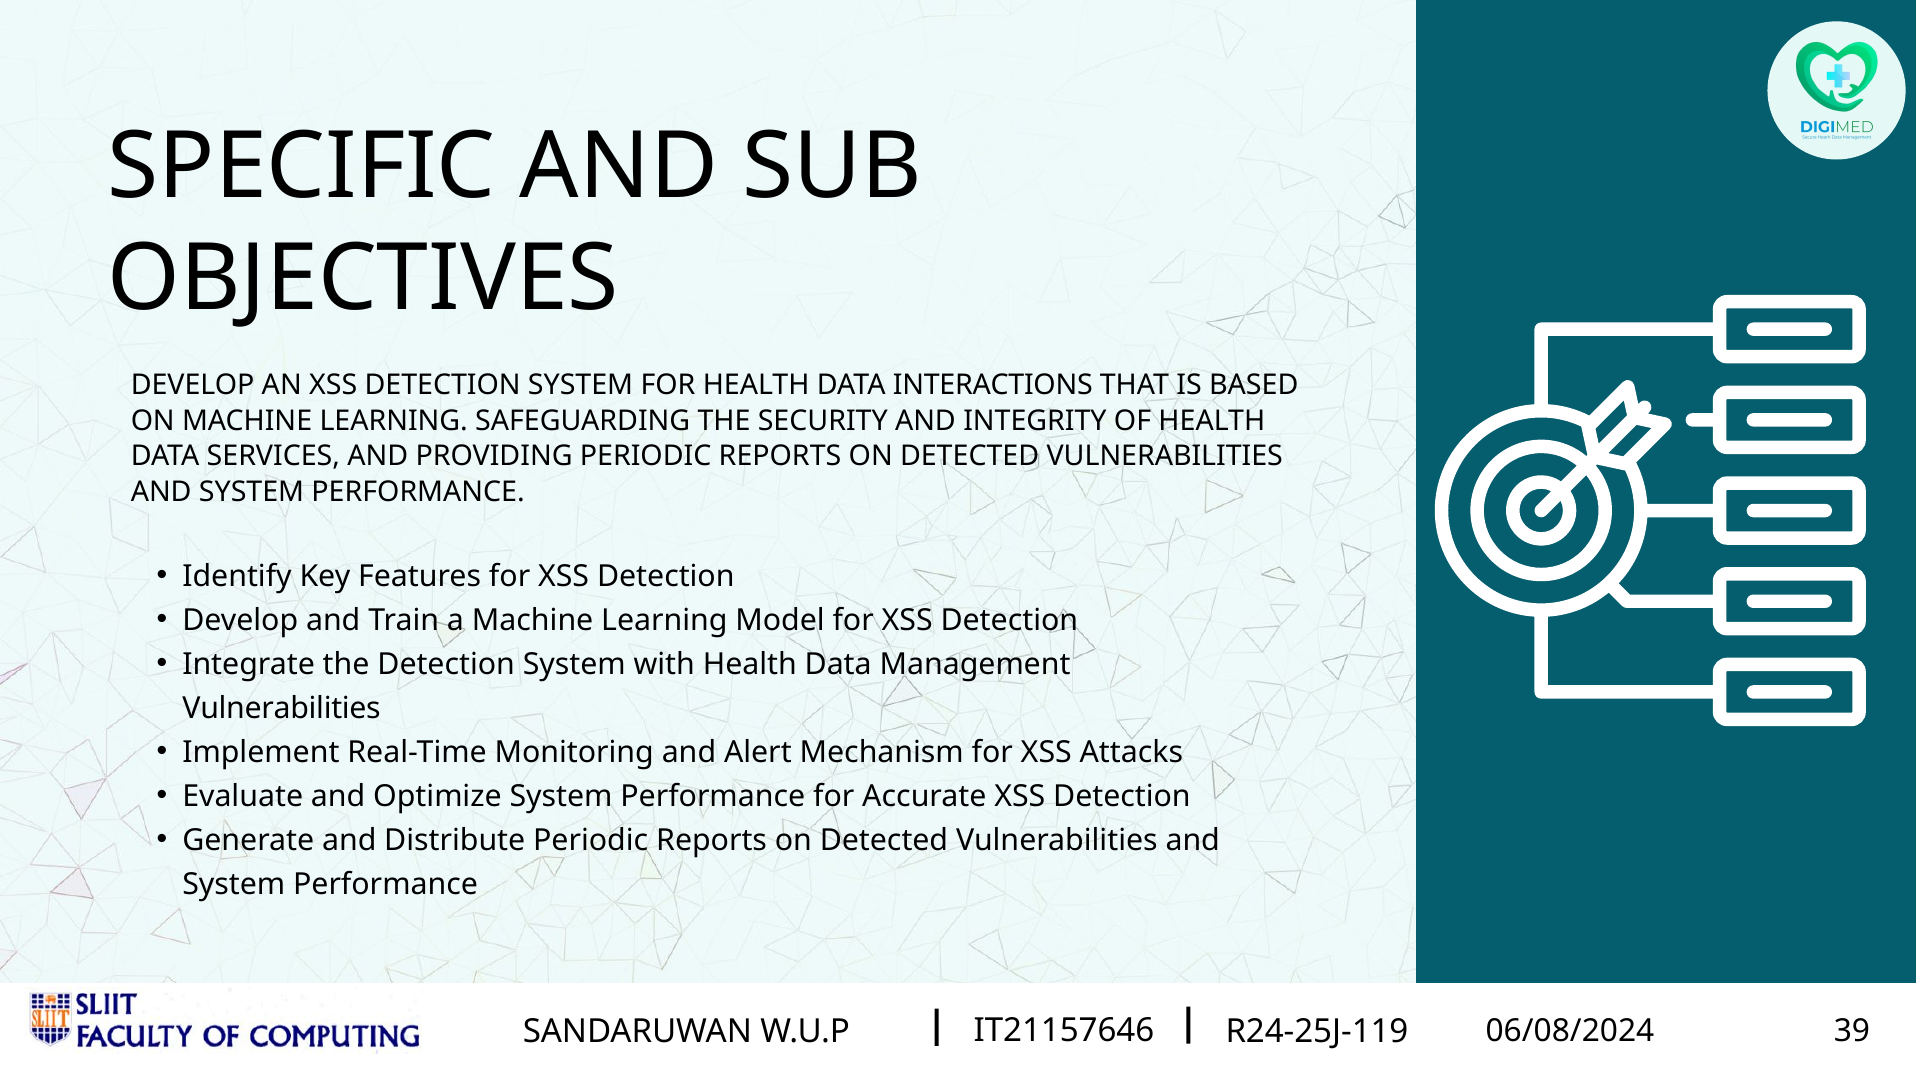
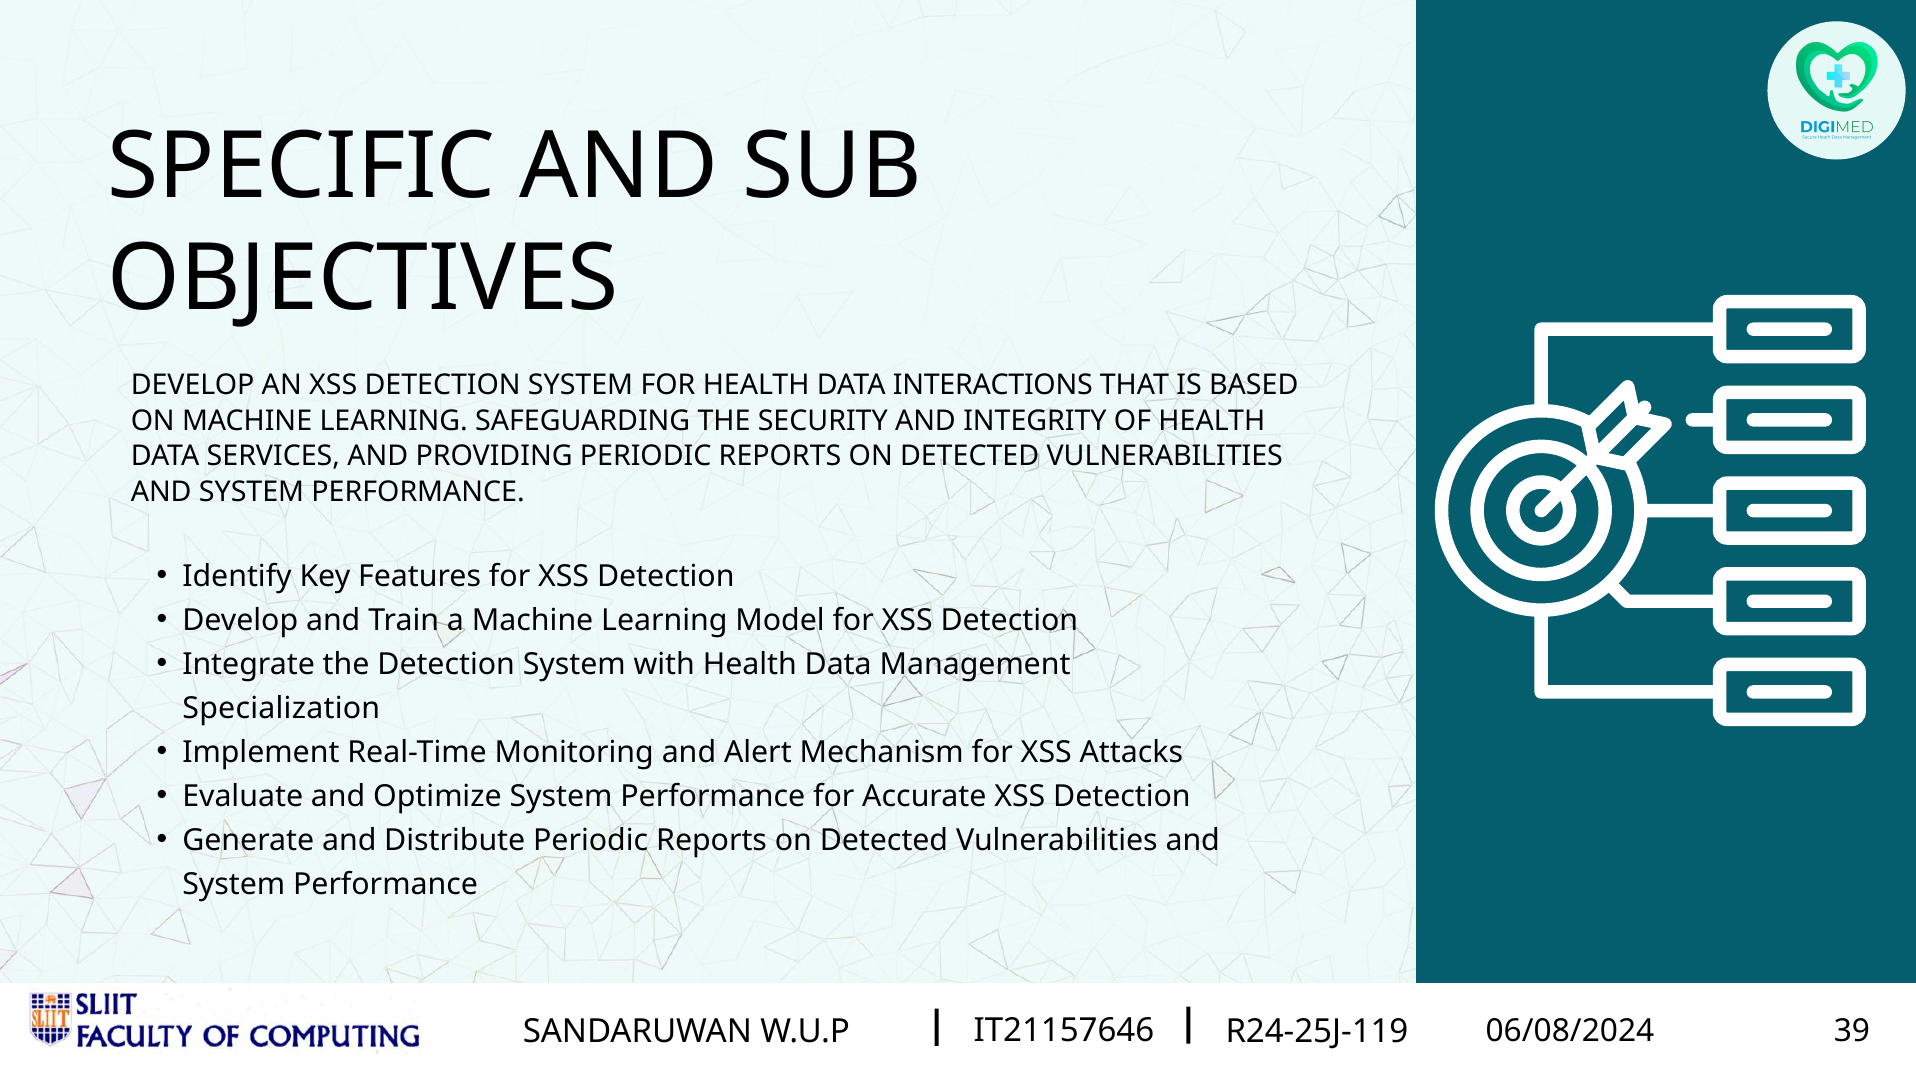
Vulnerabilities at (282, 708): Vulnerabilities -> Specialization
